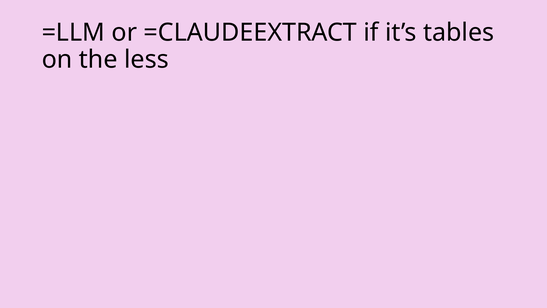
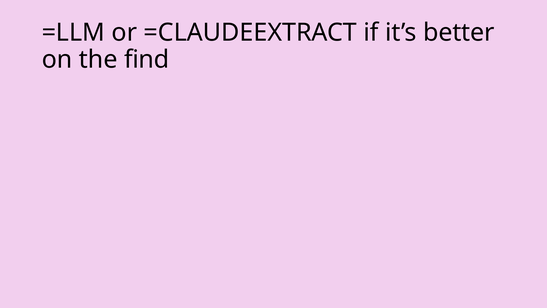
tables: tables -> better
less: less -> find
